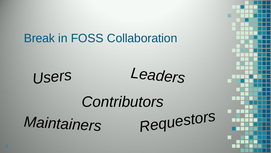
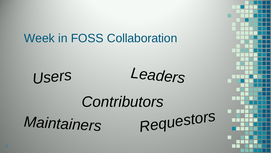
Break: Break -> Week
